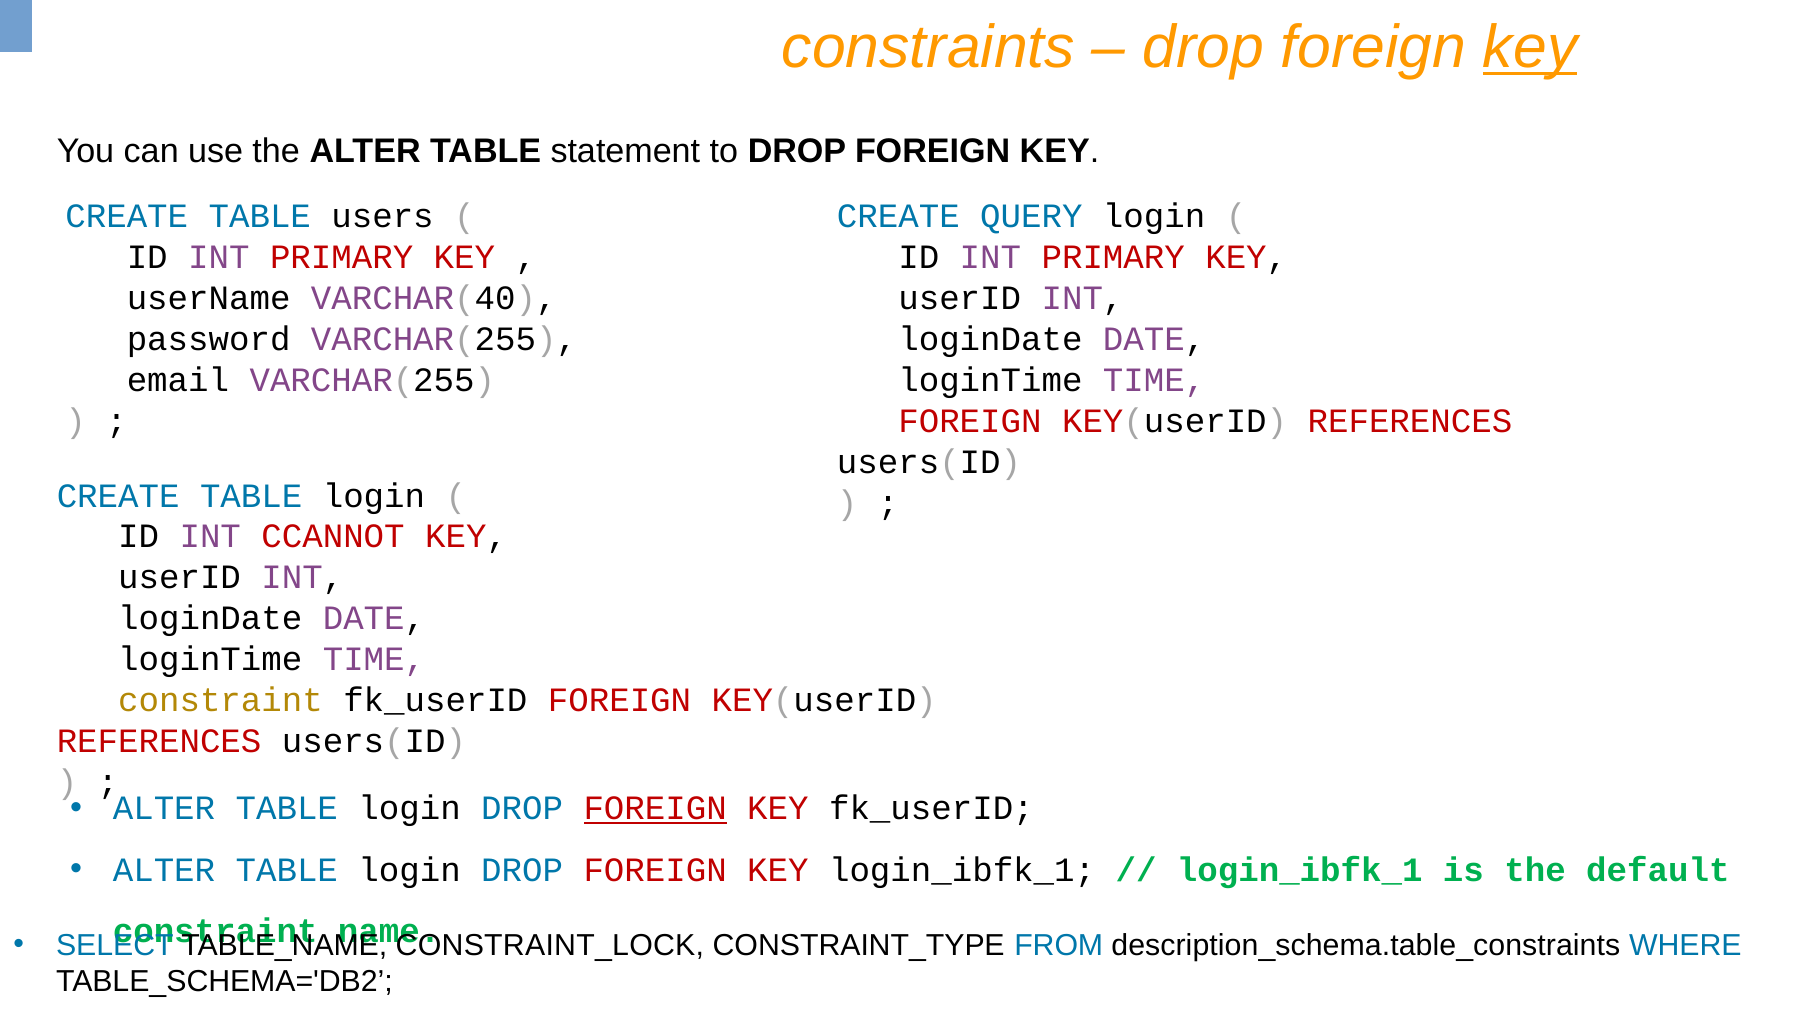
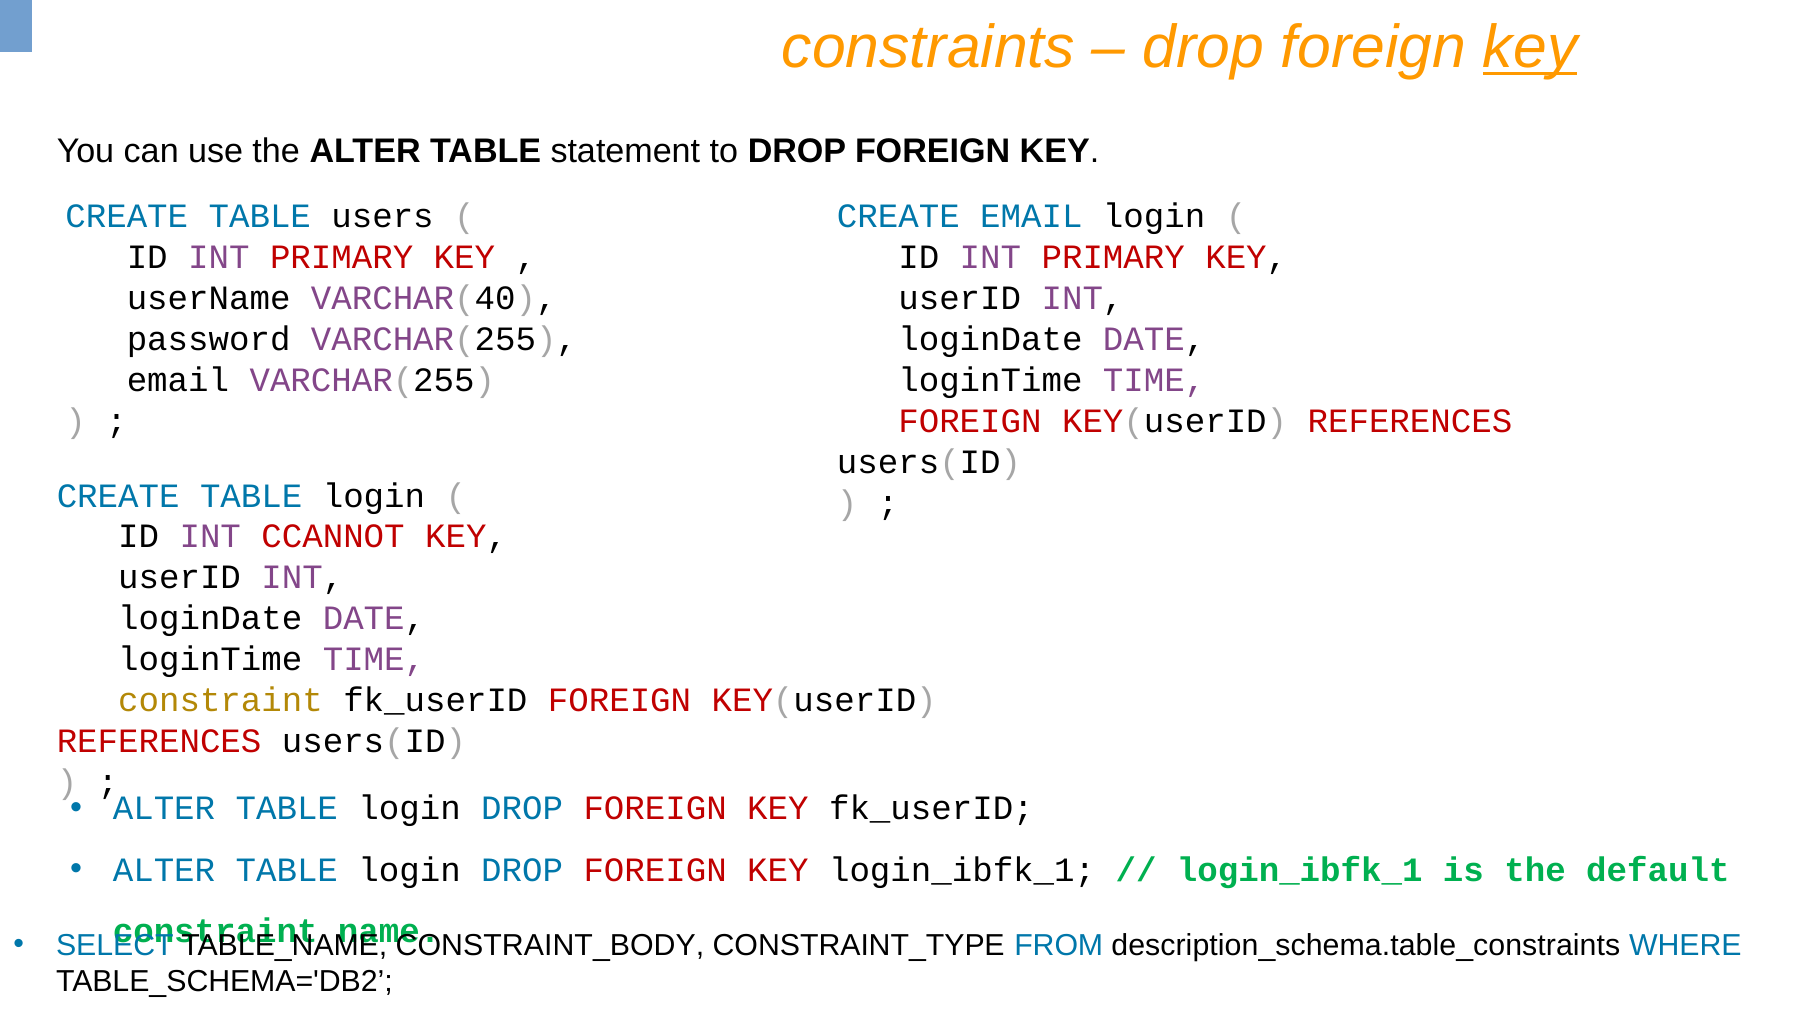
CREATE QUERY: QUERY -> EMAIL
FOREIGN at (655, 809) underline: present -> none
CONSTRAINT_LOCK: CONSTRAINT_LOCK -> CONSTRAINT_BODY
